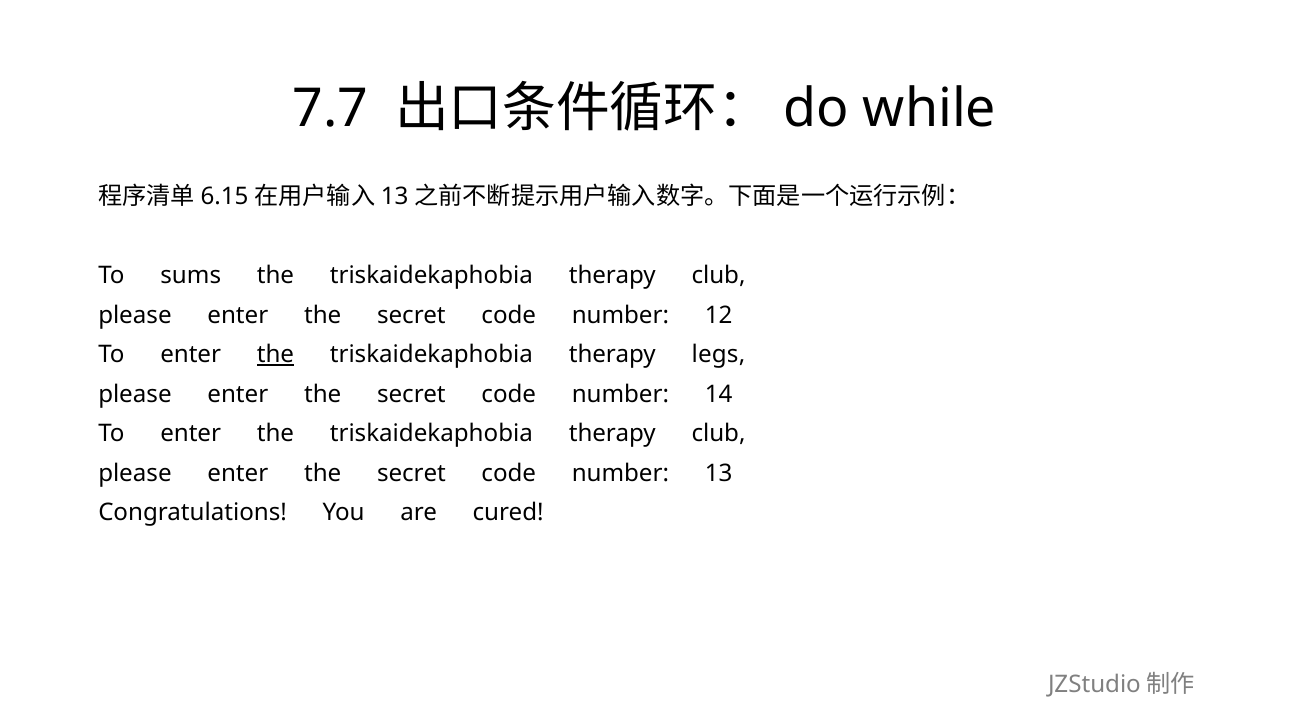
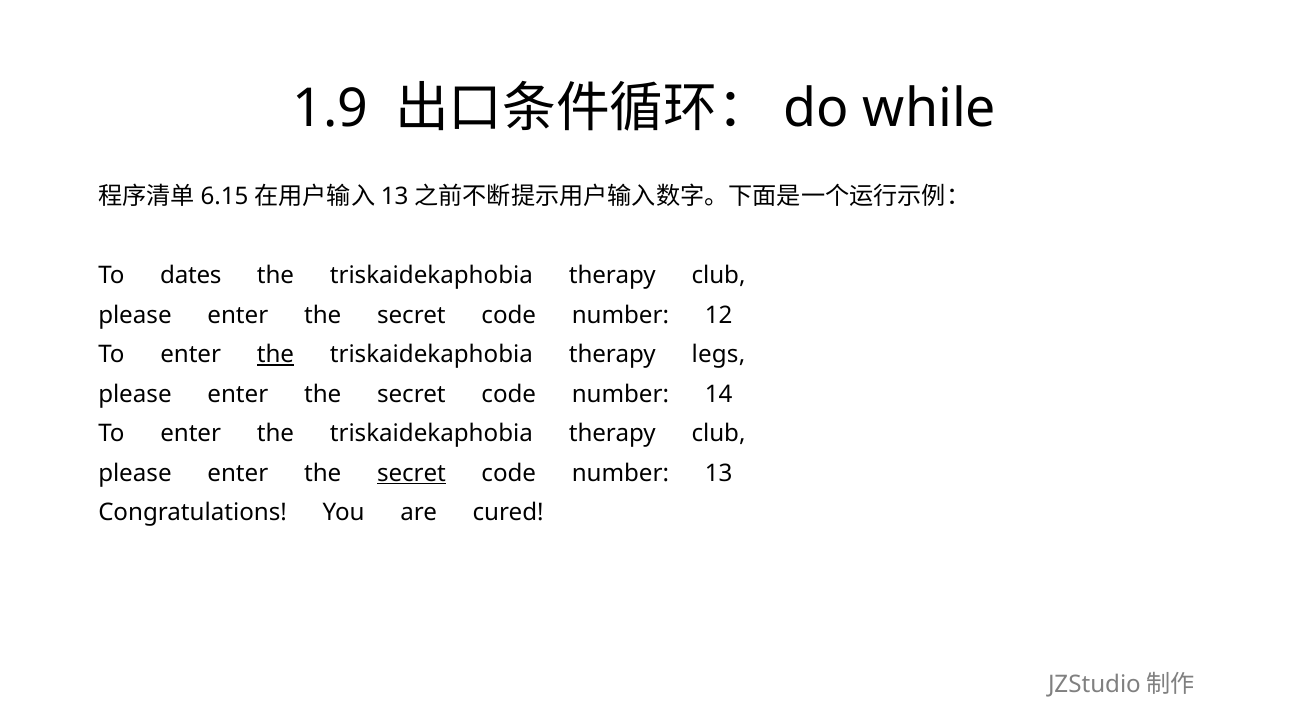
7.7: 7.7 -> 1.9
sums: sums -> dates
secret at (411, 473) underline: none -> present
